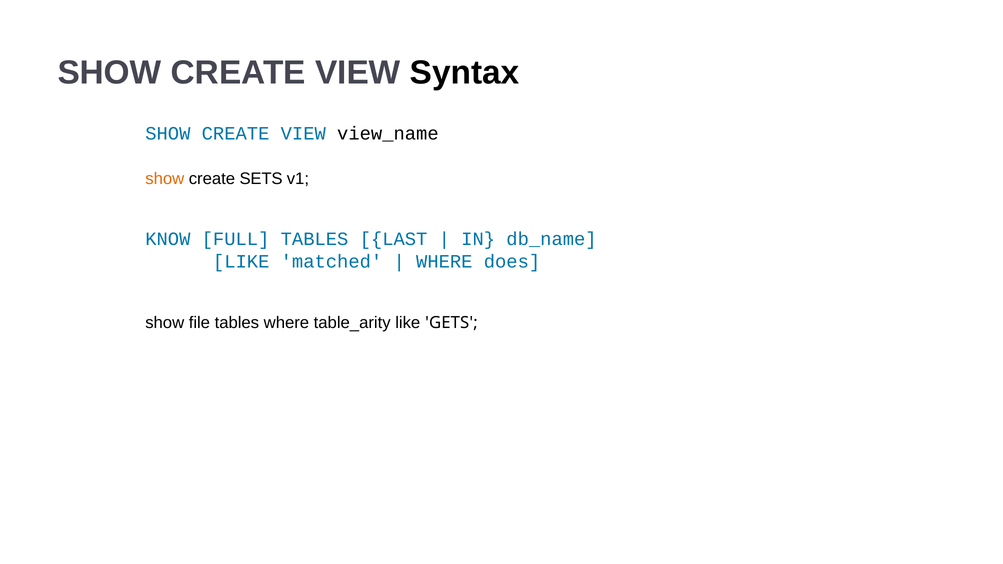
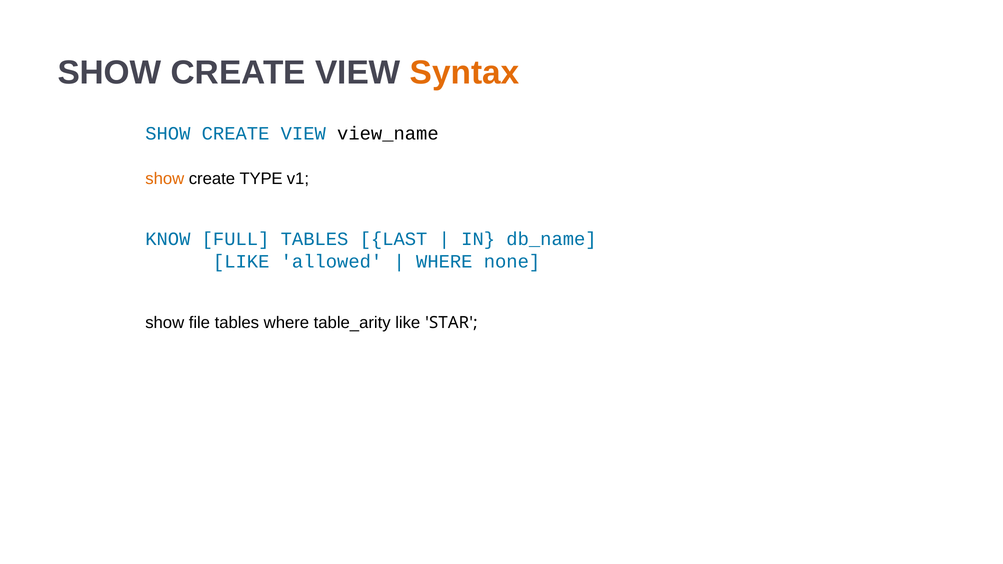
Syntax colour: black -> orange
SETS: SETS -> TYPE
matched: matched -> allowed
does: does -> none
GETS: GETS -> STAR
